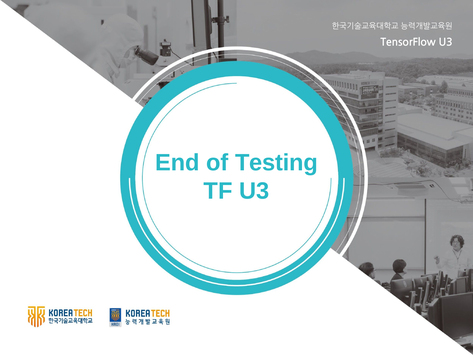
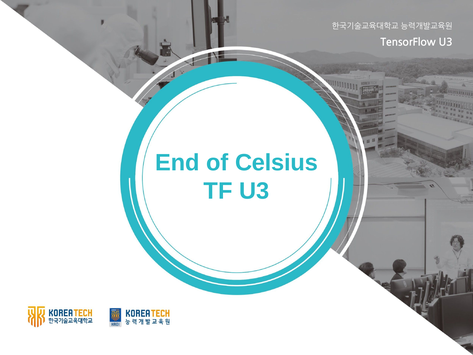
Testing: Testing -> Celsius
